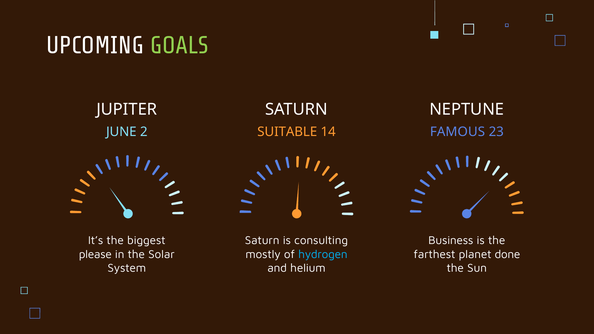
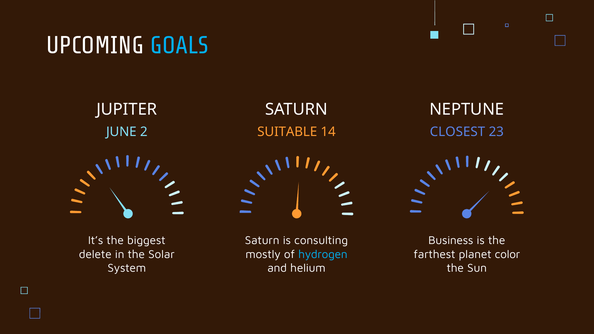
GOALS colour: light green -> light blue
FAMOUS: FAMOUS -> CLOSEST
please: please -> delete
done: done -> color
